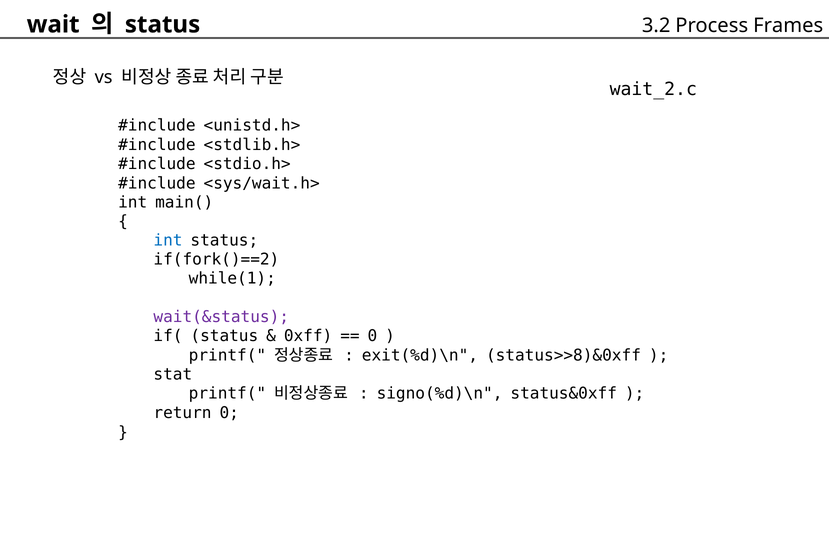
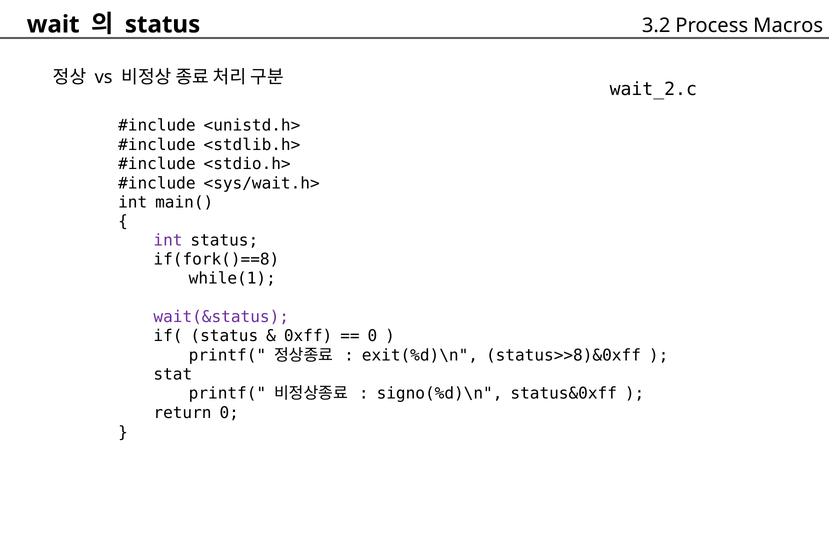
Frames: Frames -> Macros
int at (168, 240) colour: blue -> purple
if(fork()==2: if(fork()==2 -> if(fork()==8
